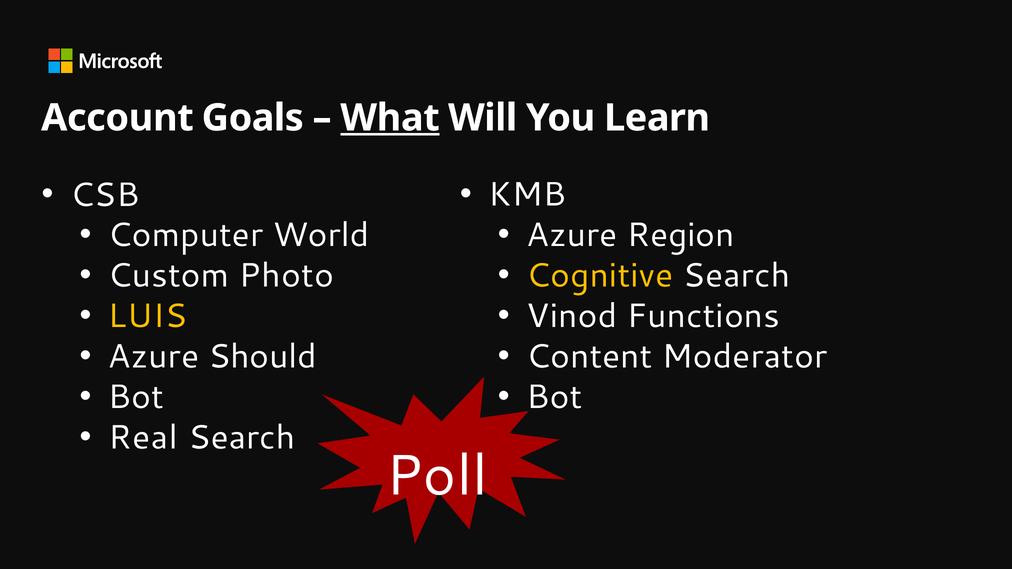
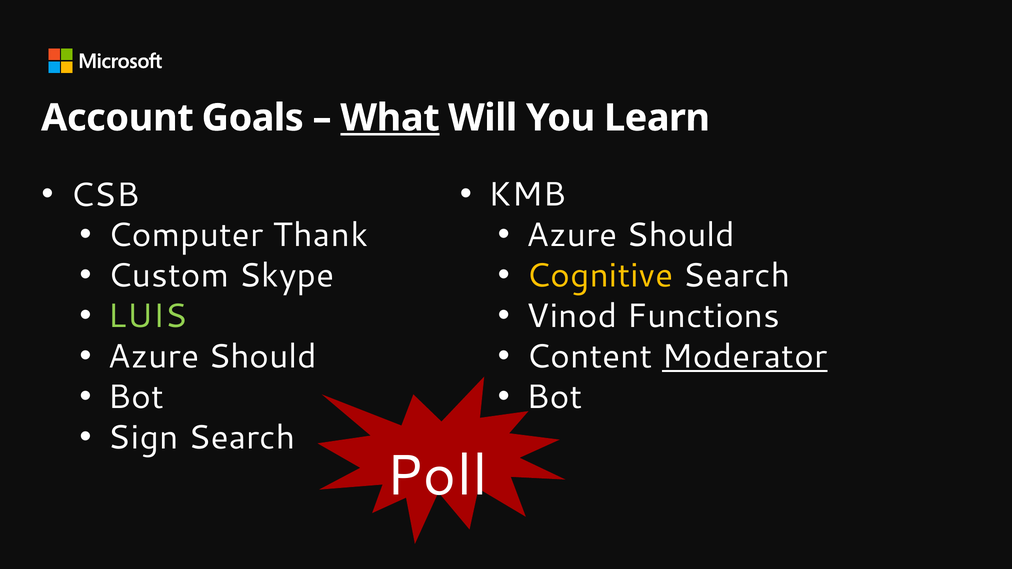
World: World -> Thank
Region at (681, 235): Region -> Should
Photo: Photo -> Skype
LUIS colour: yellow -> light green
Moderator underline: none -> present
Real: Real -> Sign
